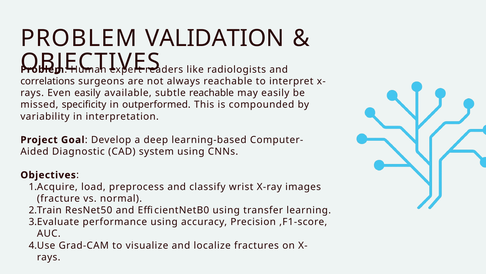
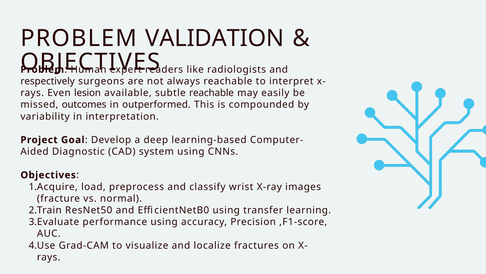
correlations: correlations -> respectively
Even easily: easily -> lesion
specificity: specificity -> outcomes
